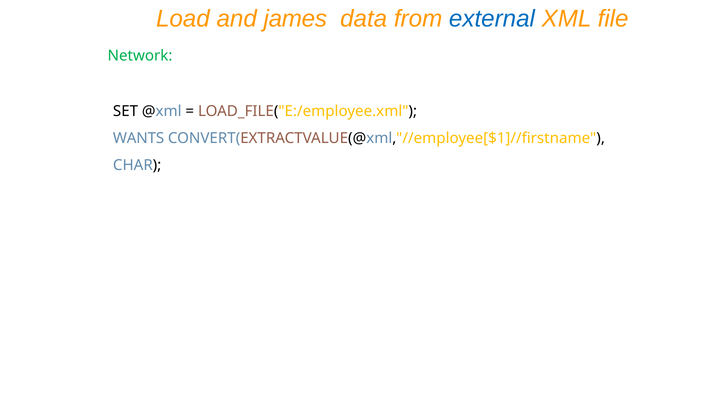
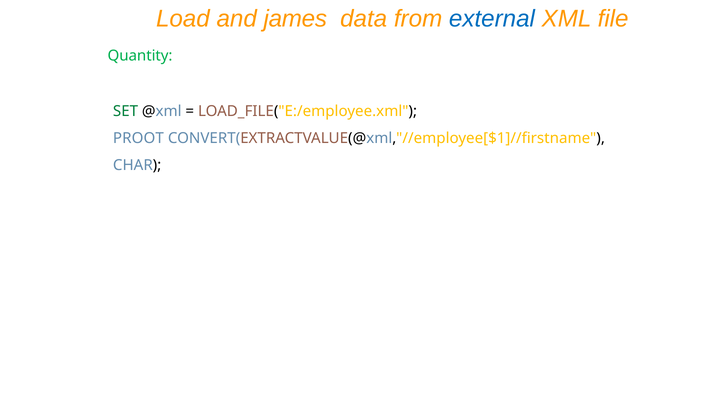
Network: Network -> Quantity
SET colour: black -> green
WANTS: WANTS -> PROOT
